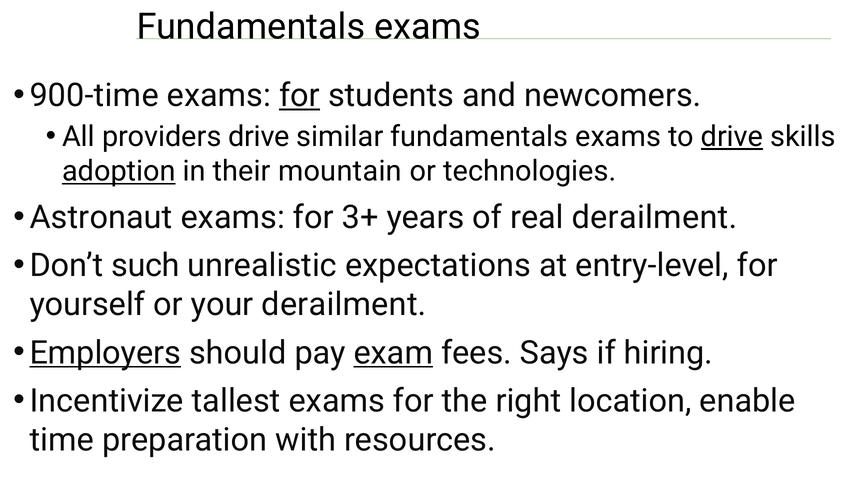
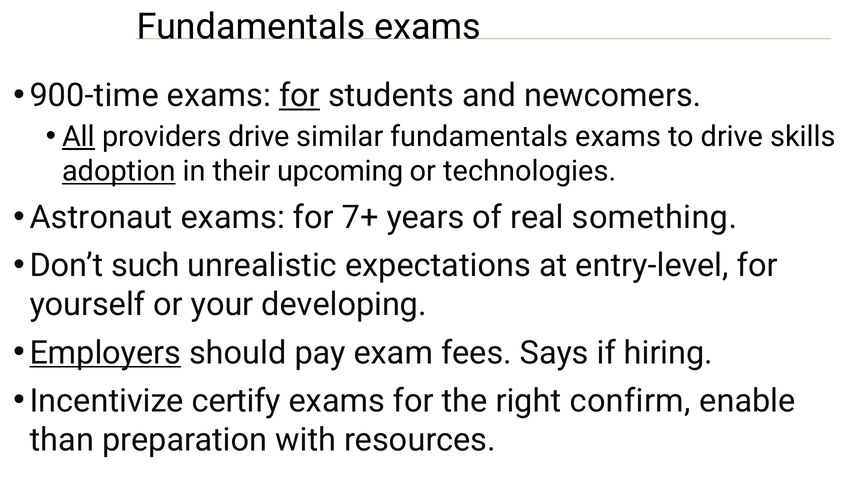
All underline: none -> present
drive at (732, 137) underline: present -> none
mountain: mountain -> upcoming
3+: 3+ -> 7+
real derailment: derailment -> something
your derailment: derailment -> developing
exam underline: present -> none
tallest: tallest -> certify
location: location -> confirm
time: time -> than
